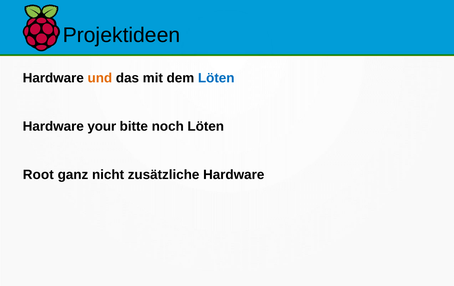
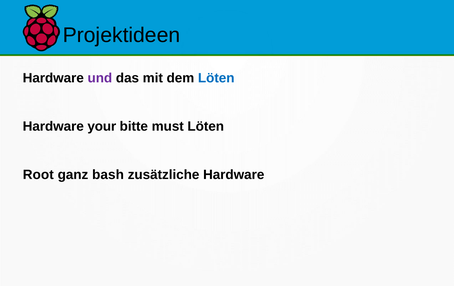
und colour: orange -> purple
noch: noch -> must
nicht: nicht -> bash
